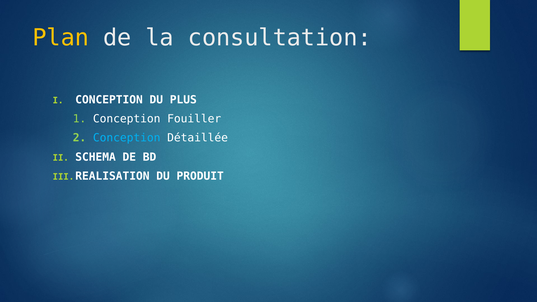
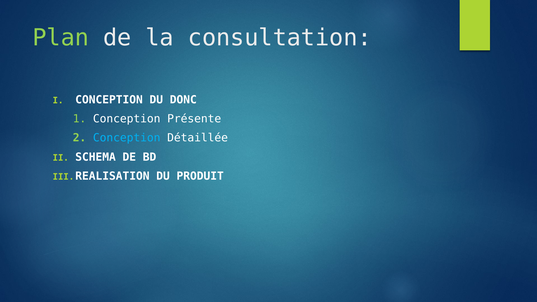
Plan colour: yellow -> light green
PLUS: PLUS -> DONC
Fouiller: Fouiller -> Présente
